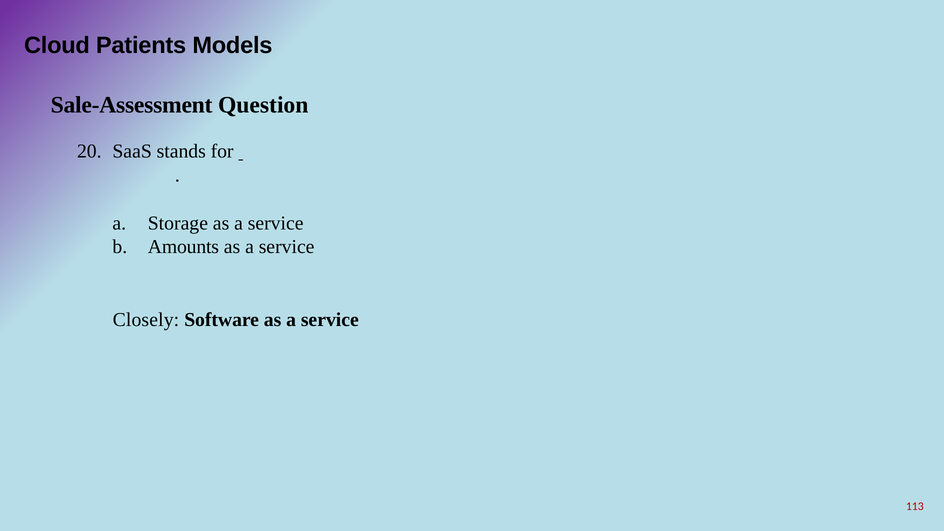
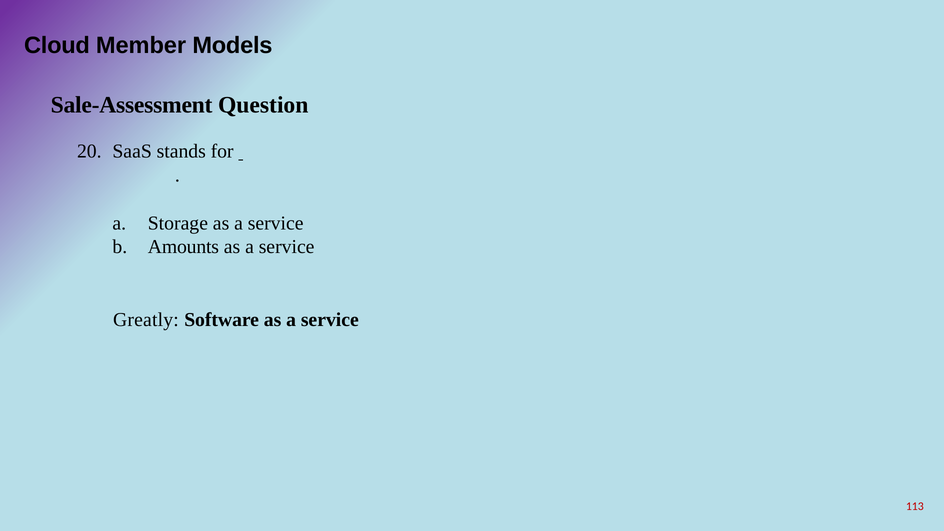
Patients: Patients -> Member
Closely: Closely -> Greatly
